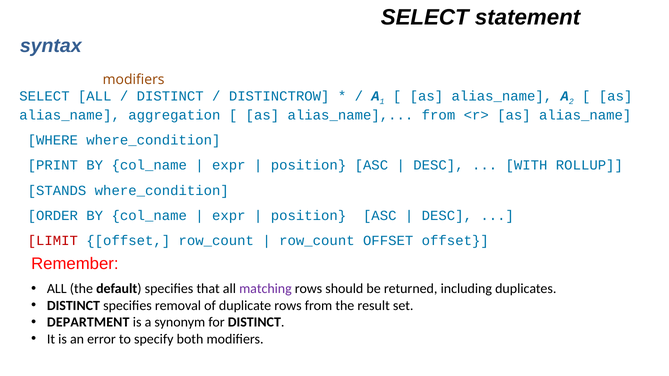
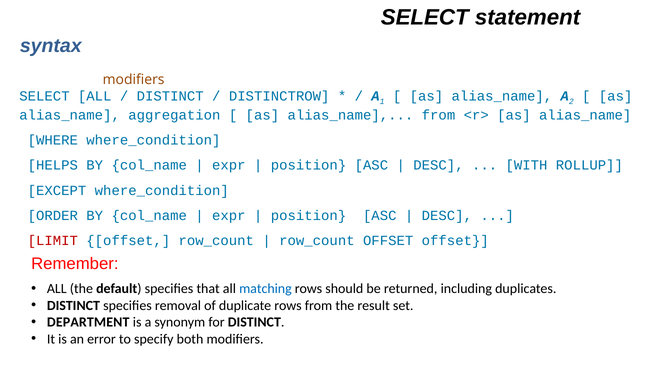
PRINT: PRINT -> HELPS
STANDS: STANDS -> EXCEPT
matching colour: purple -> blue
